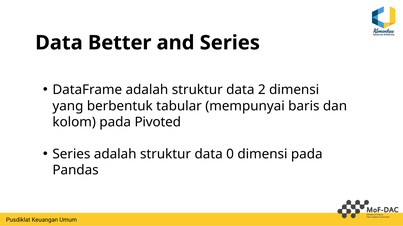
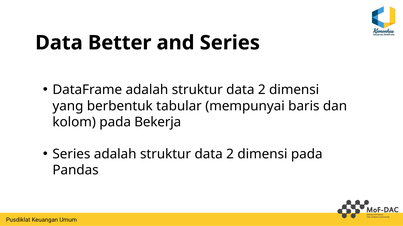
Pivoted: Pivoted -> Bekerja
0 at (230, 155): 0 -> 2
